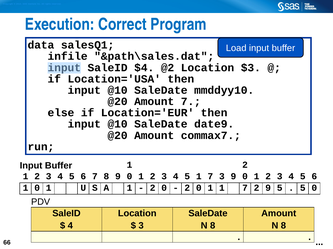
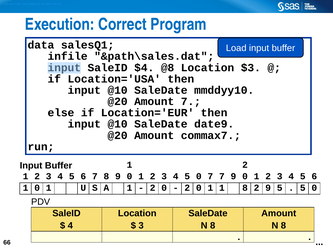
@2: @2 -> @8
4 5 1: 1 -> 0
7 3: 3 -> 7
1 1 7: 7 -> 8
